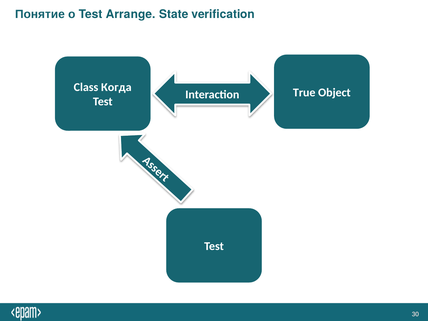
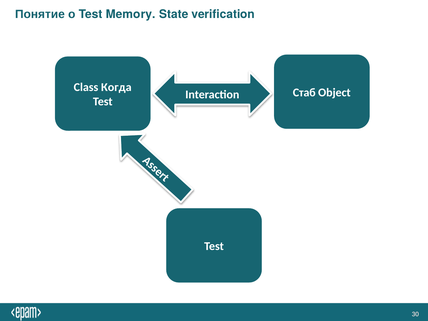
Arrange: Arrange -> Memory
True: True -> Стаб
